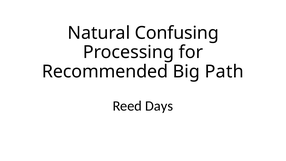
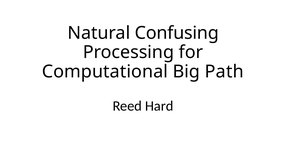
Recommended: Recommended -> Computational
Days: Days -> Hard
